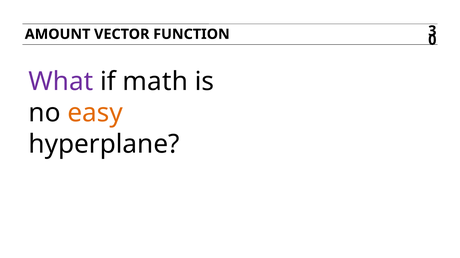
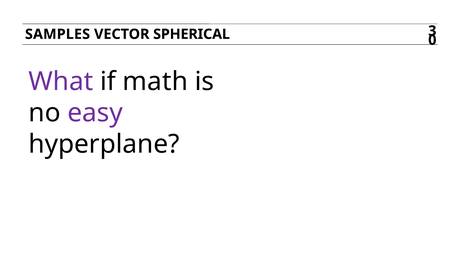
AMOUNT: AMOUNT -> SAMPLES
FUNCTION: FUNCTION -> SPHERICAL
easy colour: orange -> purple
